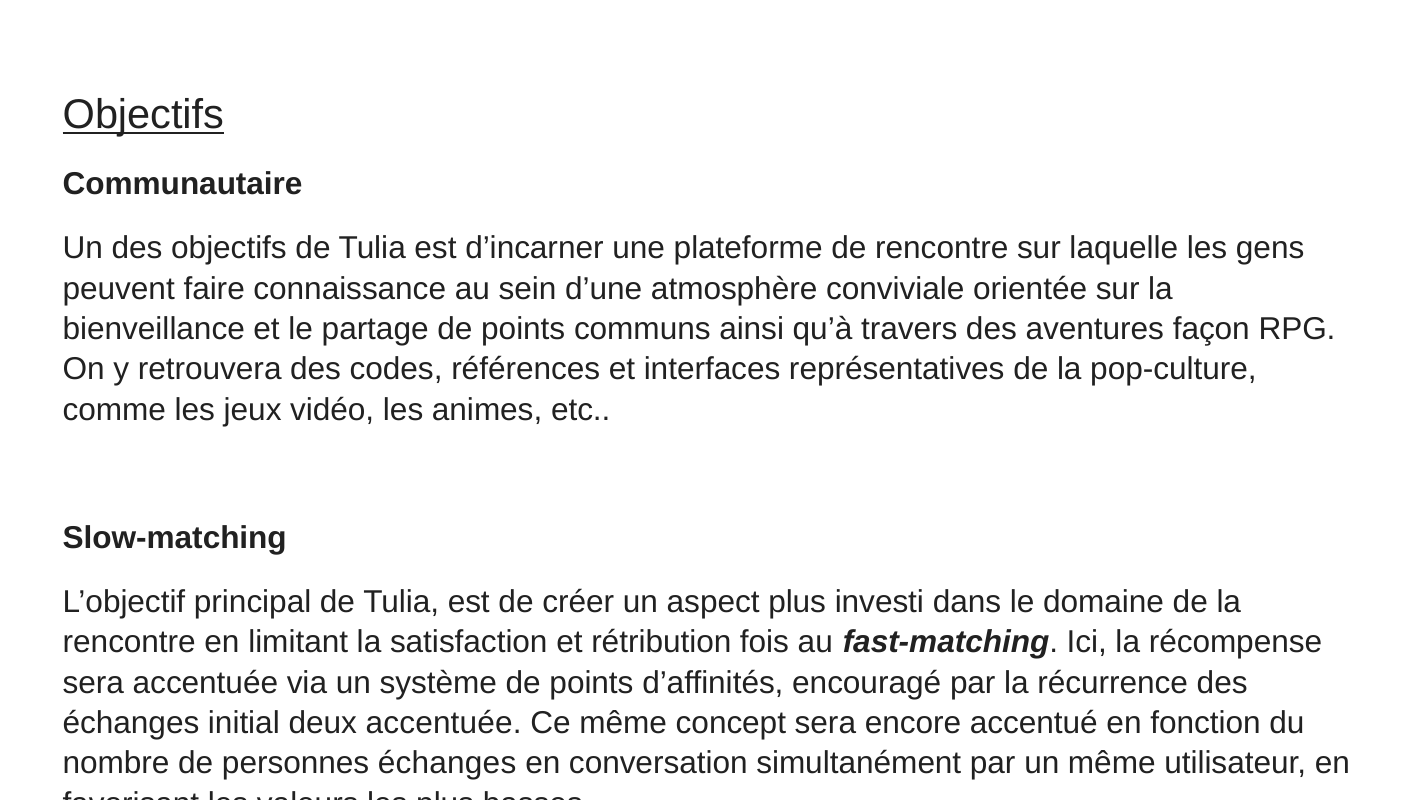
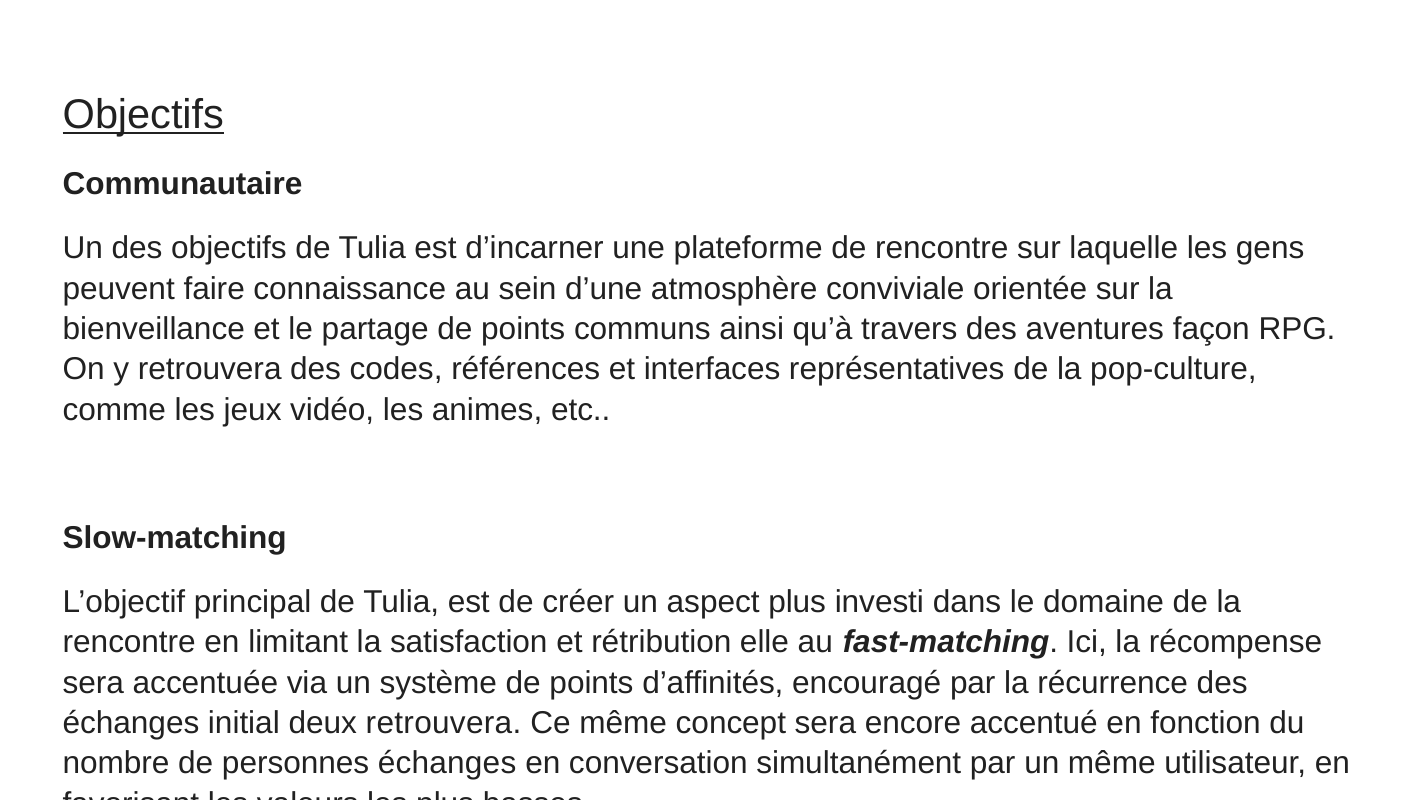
fois: fois -> elle
deux accentuée: accentuée -> retrouvera
